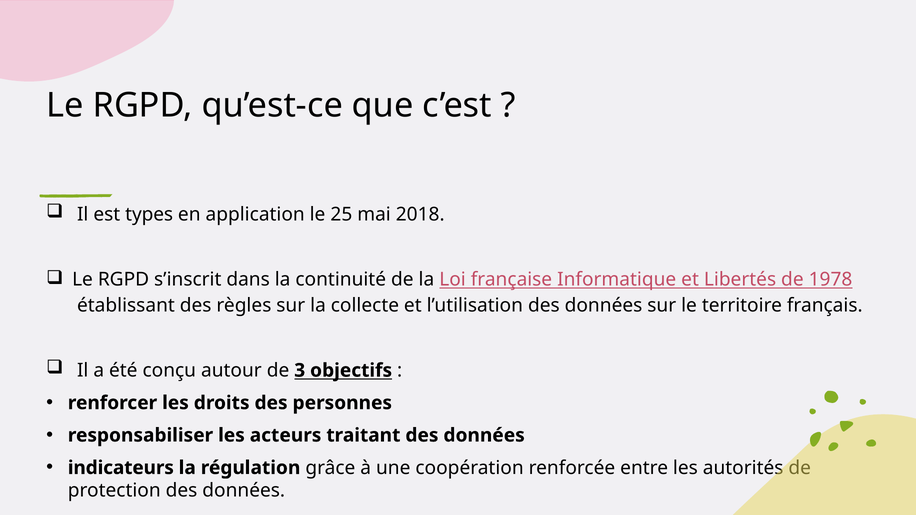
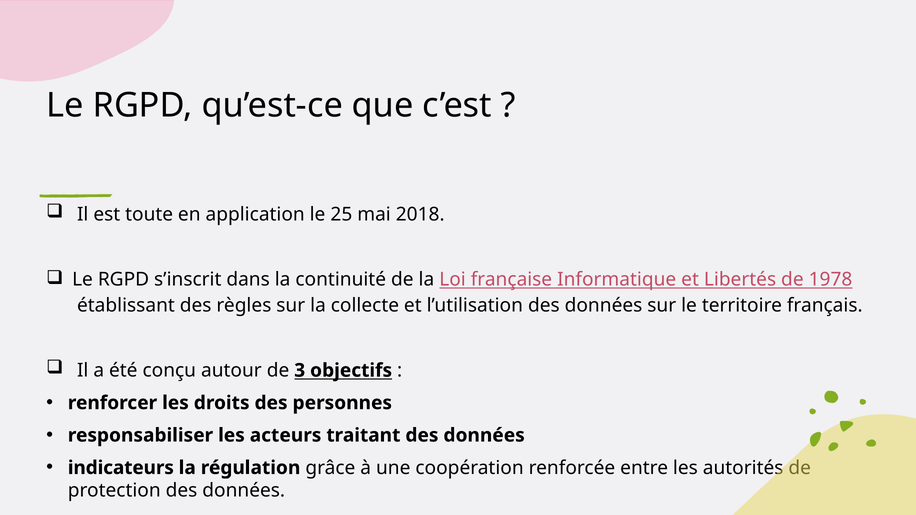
types: types -> toute
